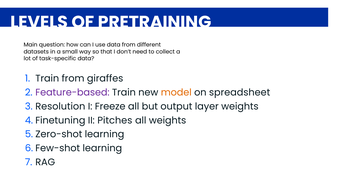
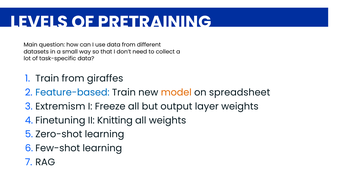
Feature-based colour: purple -> blue
Resolution: Resolution -> Extremism
Pitches: Pitches -> Knitting
